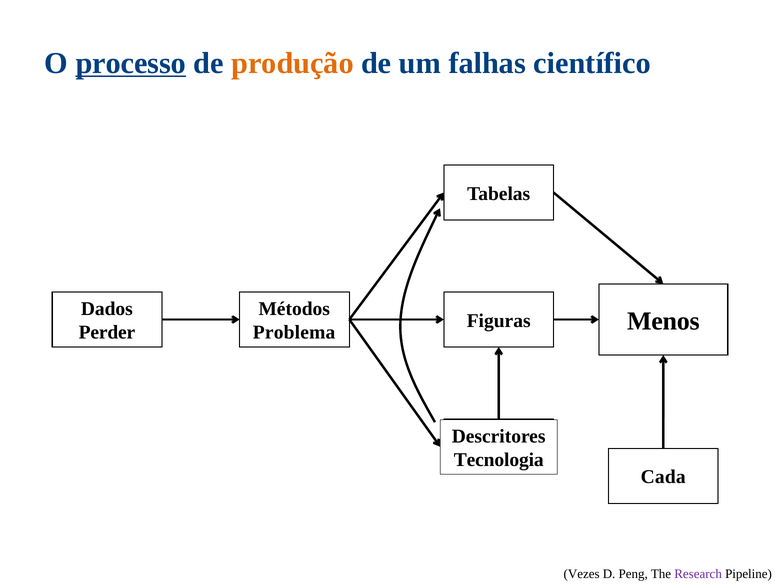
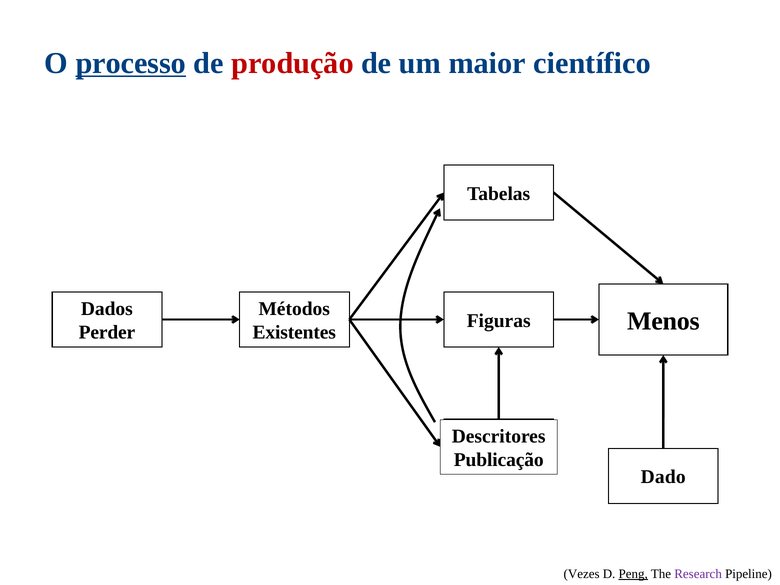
produção colour: orange -> red
falhas: falhas -> maior
Problema: Problema -> Existentes
Tecnologia: Tecnologia -> Publicação
Cada: Cada -> Dado
Peng underline: none -> present
